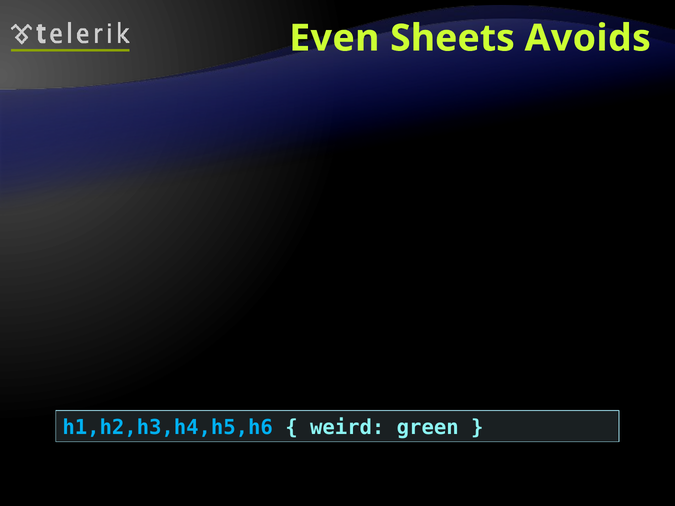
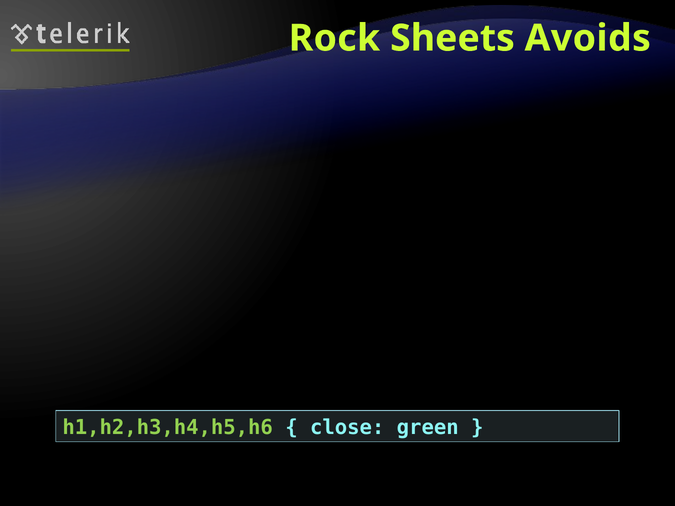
Even: Even -> Rock
h1,h2,h3,h4,h5,h6 colour: light blue -> light green
weird: weird -> close
